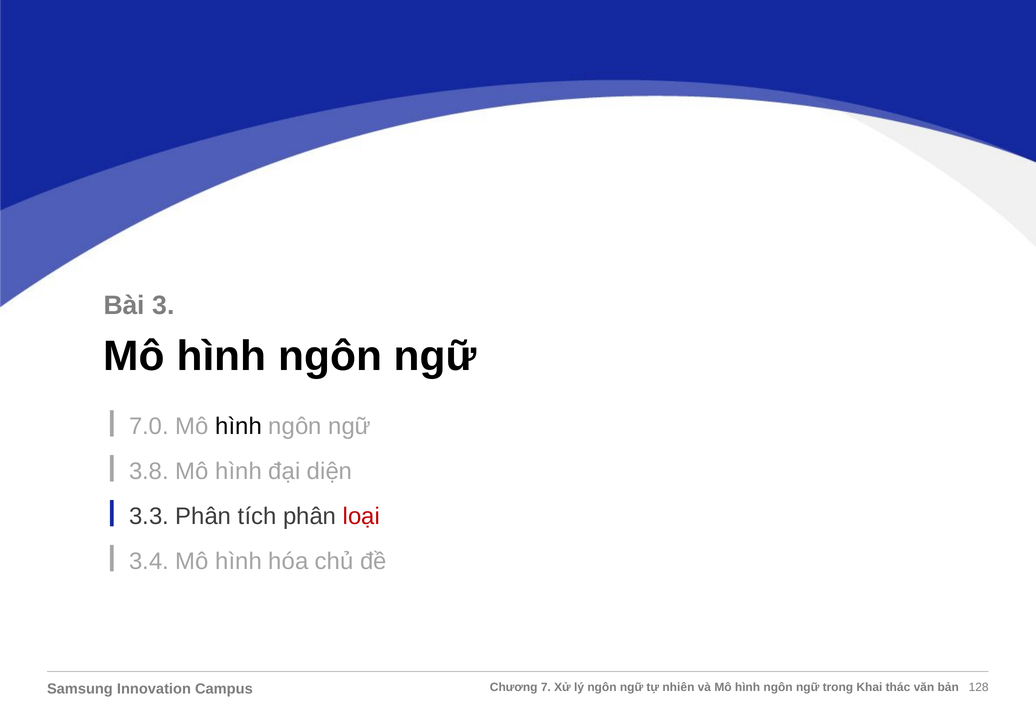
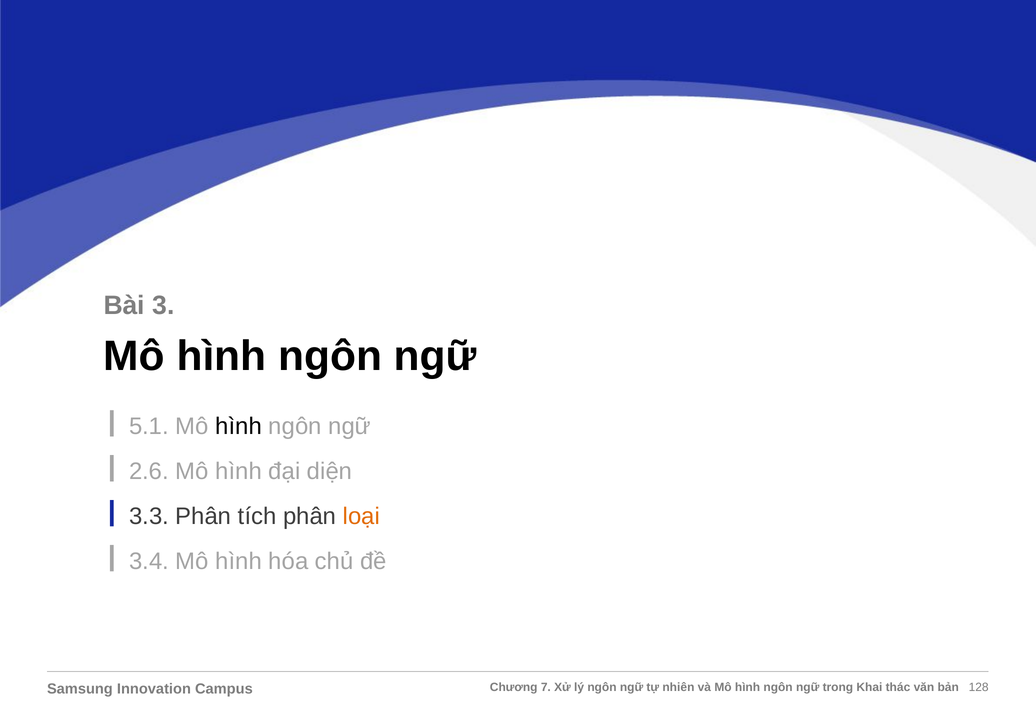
7.0: 7.0 -> 5.1
3.8: 3.8 -> 2.6
loại colour: red -> orange
